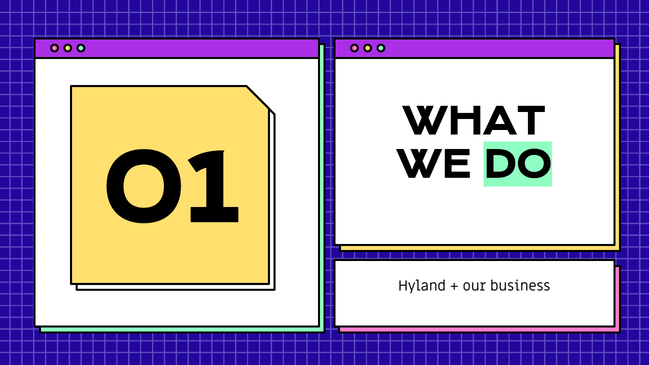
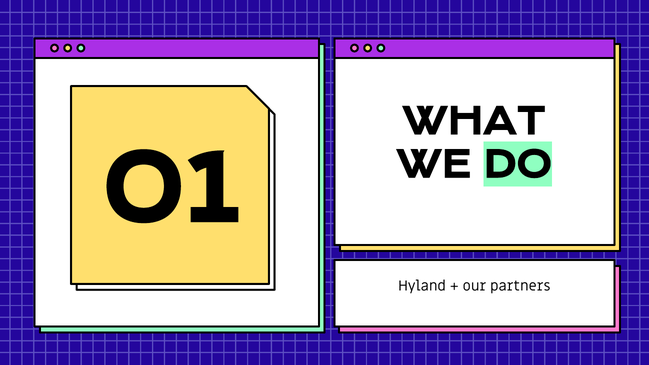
business: business -> partners
